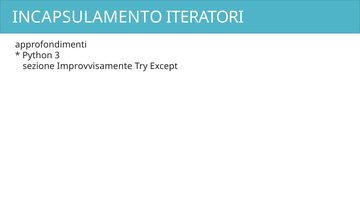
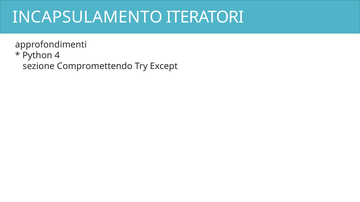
3: 3 -> 4
Improvvisamente: Improvvisamente -> Compromettendo
